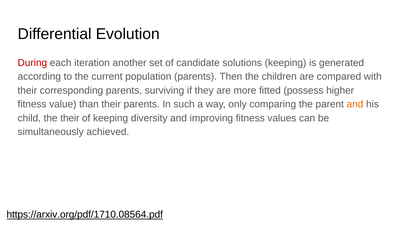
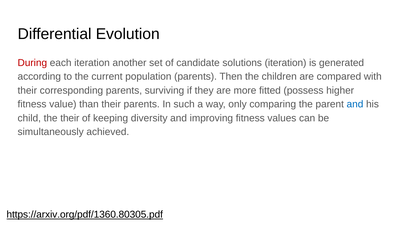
solutions keeping: keeping -> iteration
and at (355, 104) colour: orange -> blue
https://arxiv.org/pdf/1710.08564.pdf: https://arxiv.org/pdf/1710.08564.pdf -> https://arxiv.org/pdf/1360.80305.pdf
